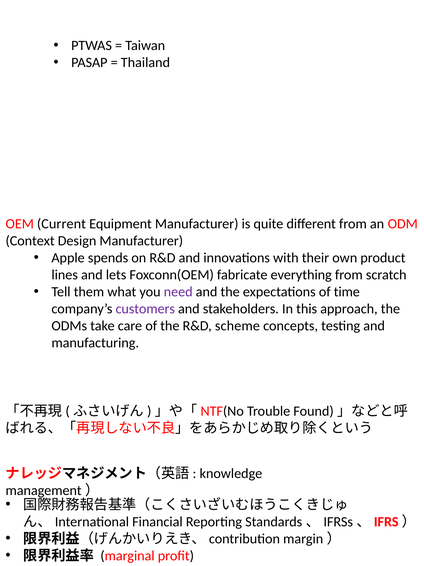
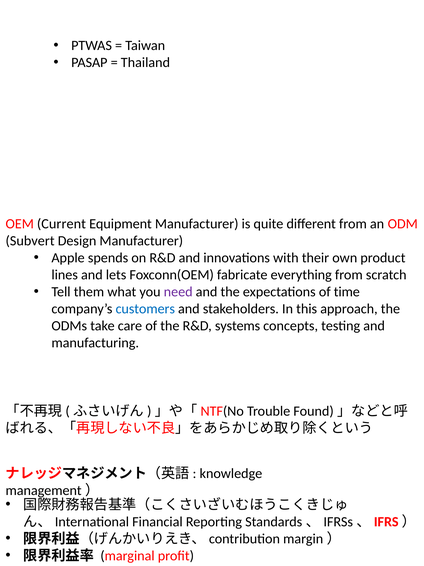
Context: Context -> Subvert
customers colour: purple -> blue
scheme: scheme -> systems
